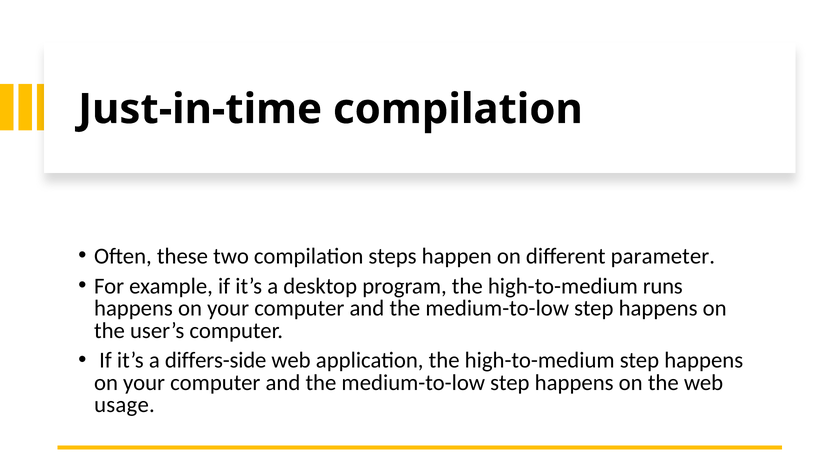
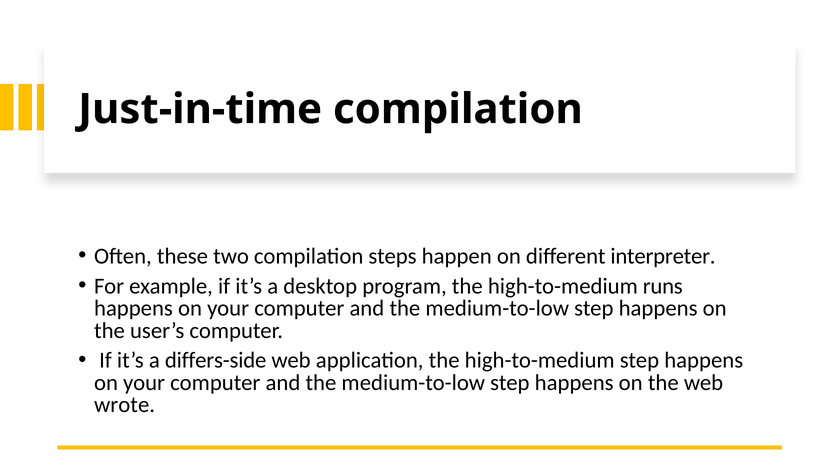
parameter: parameter -> interpreter
usage: usage -> wrote
